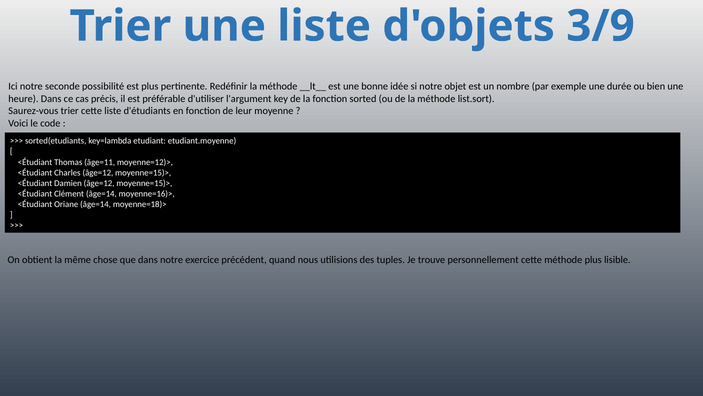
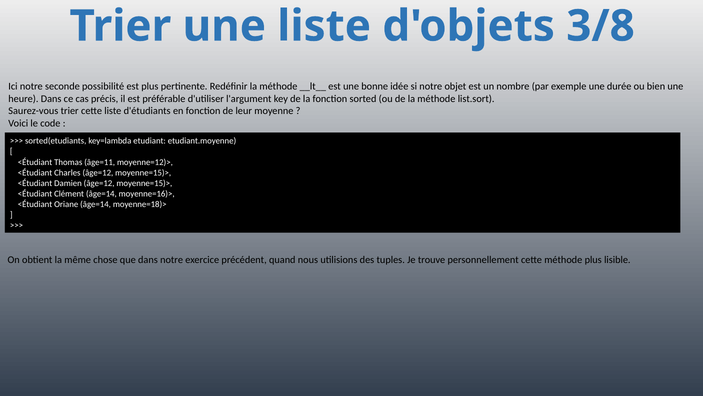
3/9: 3/9 -> 3/8
